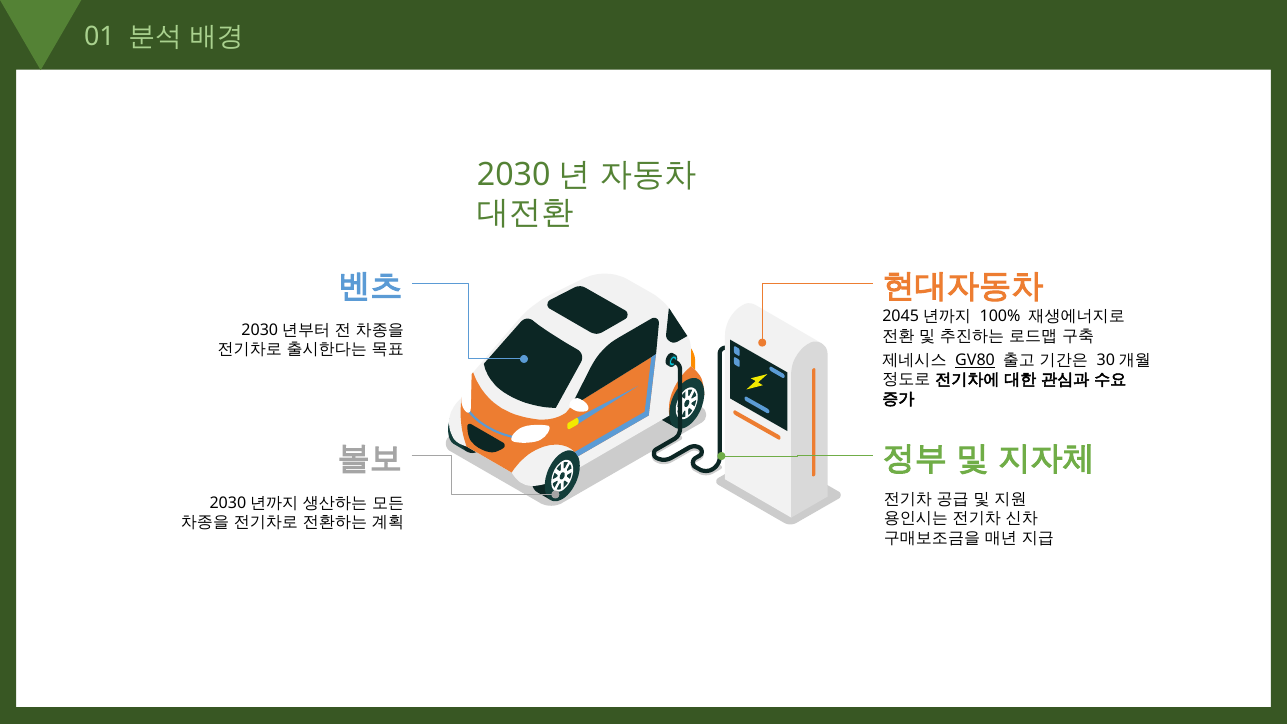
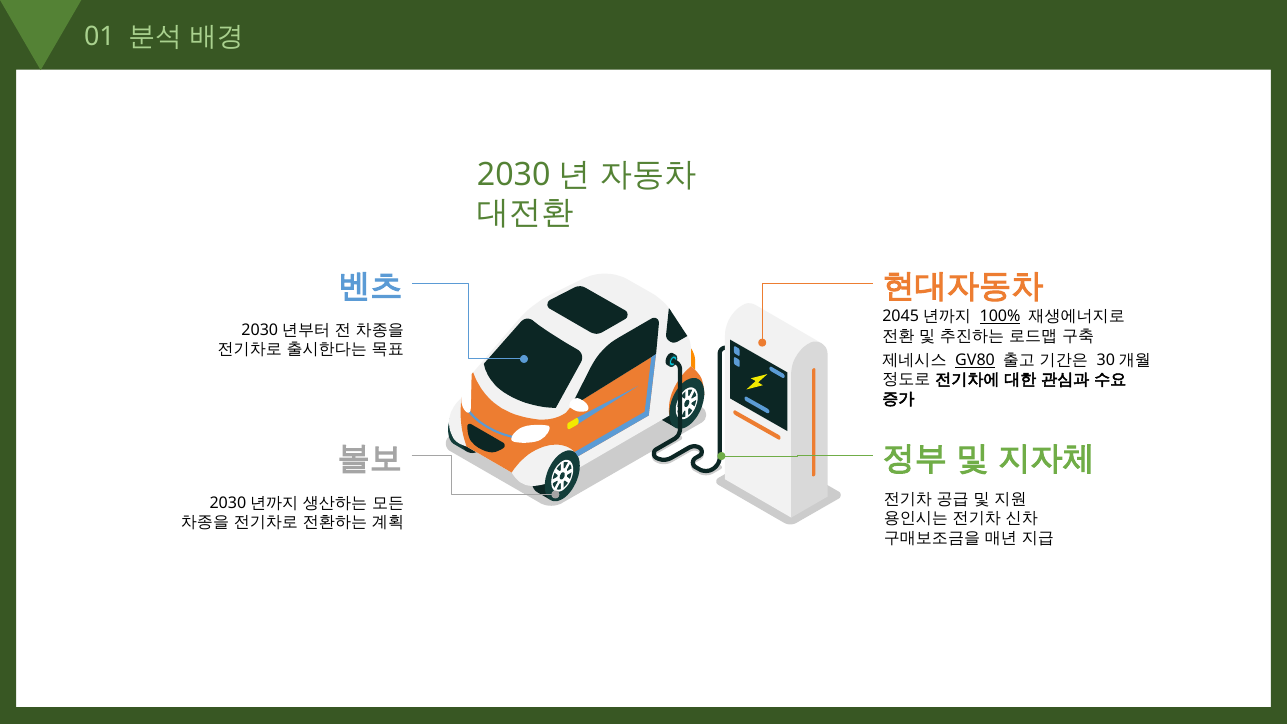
100% underline: none -> present
